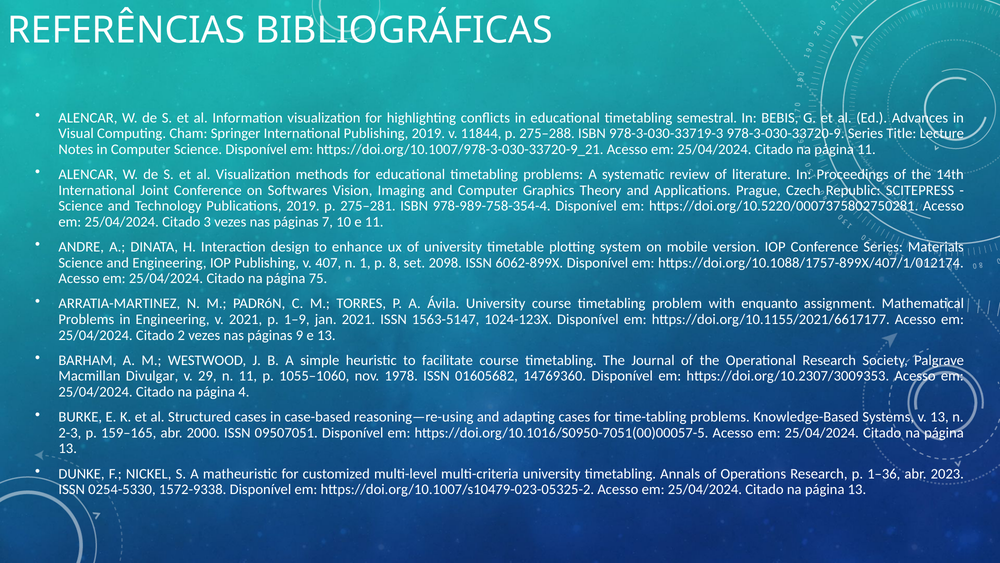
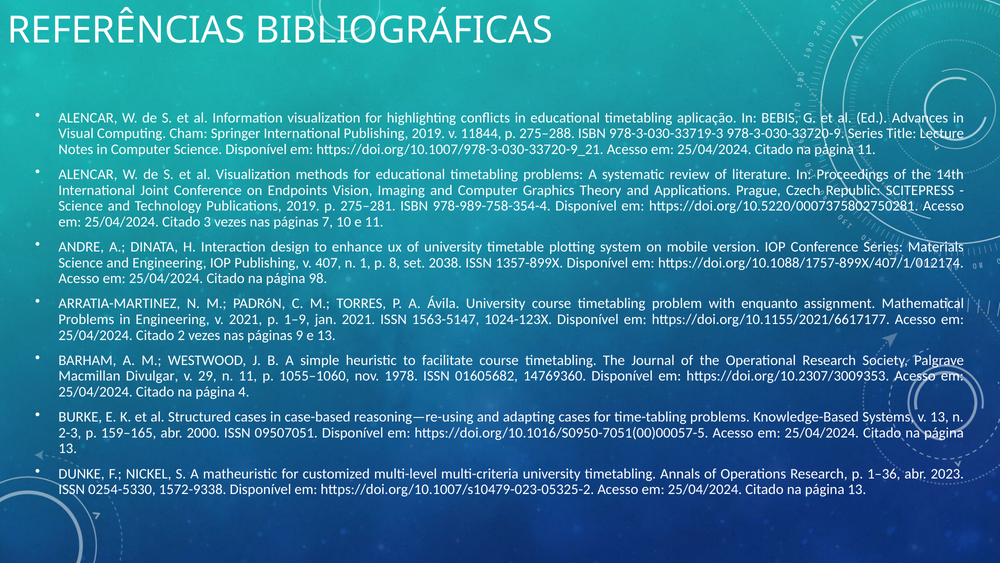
semestral: semestral -> aplicação
Softwares: Softwares -> Endpoints
2098: 2098 -> 2038
6062-899X: 6062-899X -> 1357-899X
75: 75 -> 98
